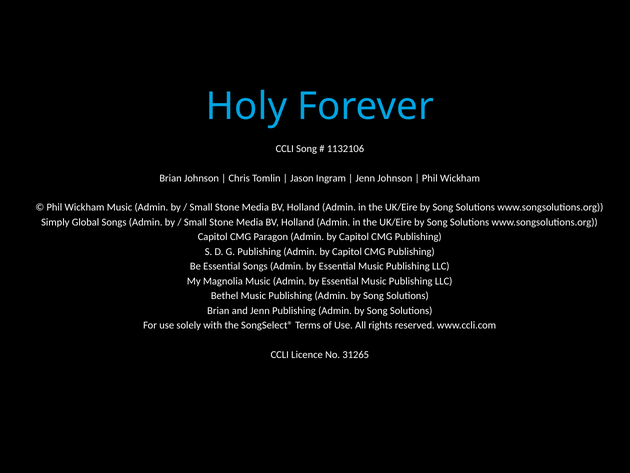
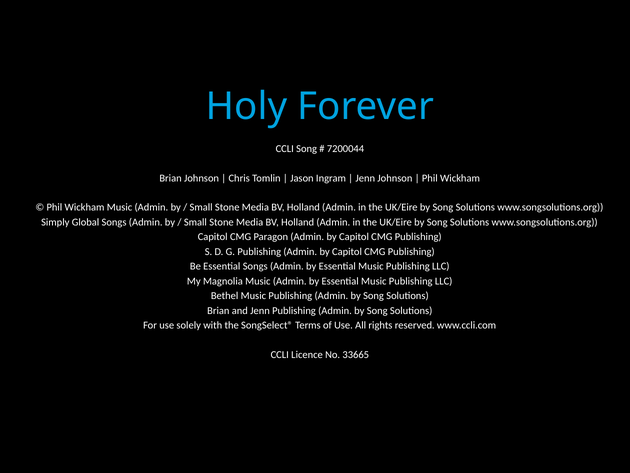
1132106: 1132106 -> 7200044
31265: 31265 -> 33665
